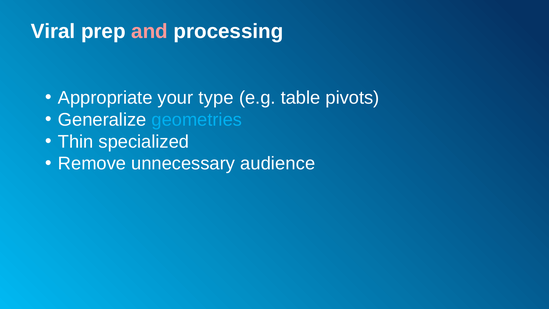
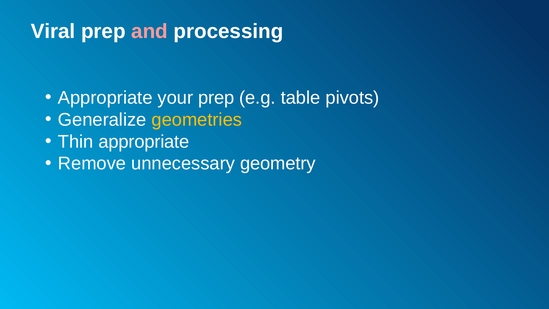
your type: type -> prep
geometries colour: light blue -> yellow
Thin specialized: specialized -> appropriate
audience: audience -> geometry
